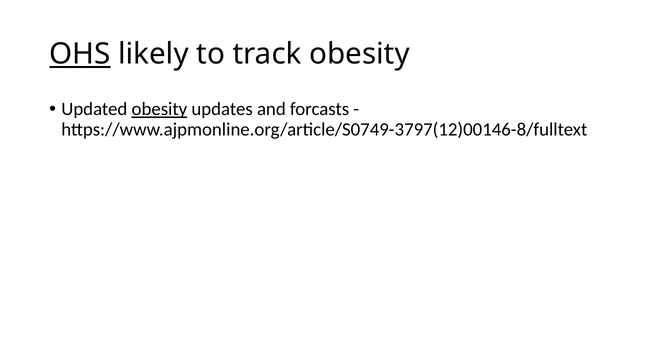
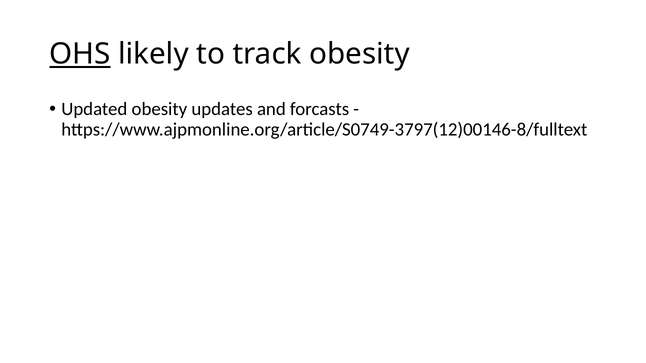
obesity at (159, 109) underline: present -> none
